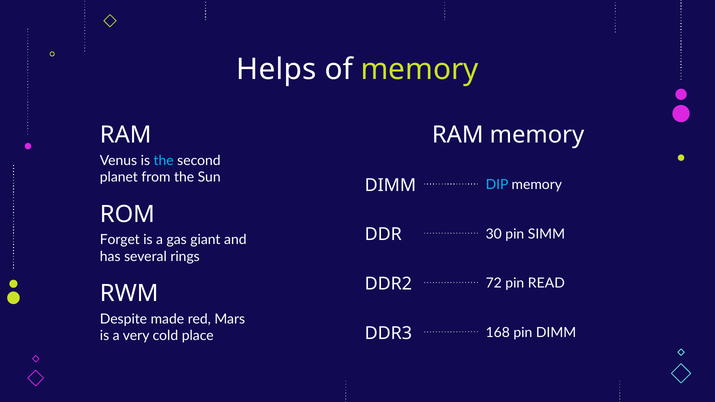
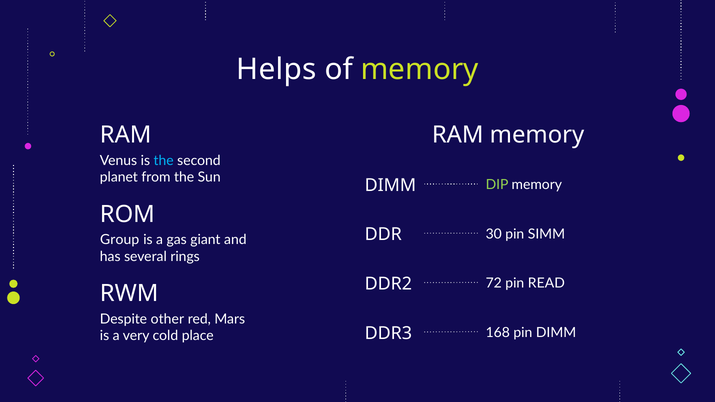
DIP colour: light blue -> light green
Forget: Forget -> Group
made: made -> other
